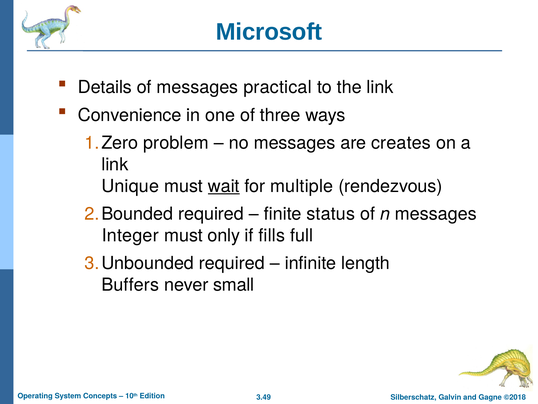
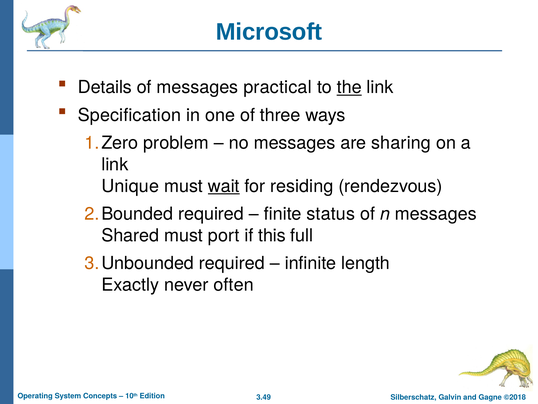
the underline: none -> present
Convenience: Convenience -> Specification
creates: creates -> sharing
multiple: multiple -> residing
Integer: Integer -> Shared
only: only -> port
fills: fills -> this
Buffers: Buffers -> Exactly
small: small -> often
